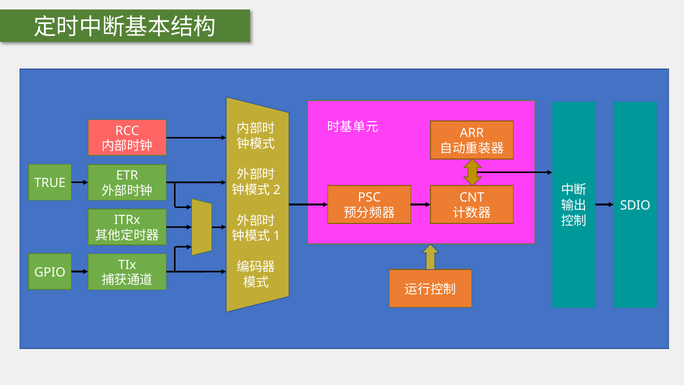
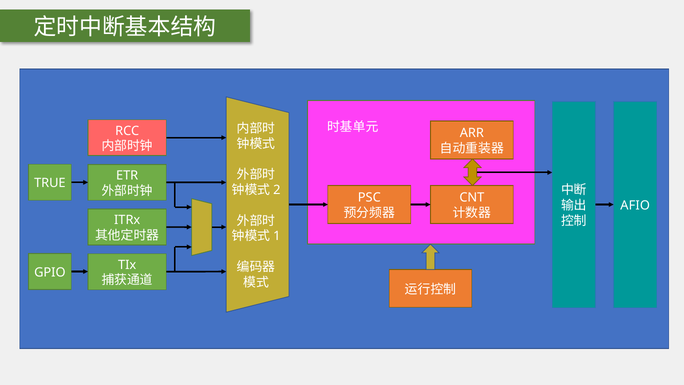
SDIO: SDIO -> AFIO
